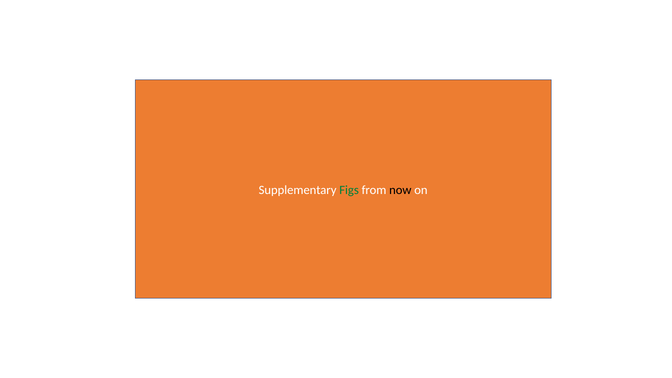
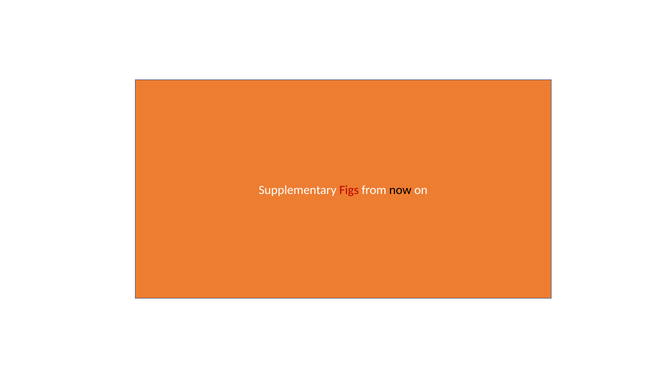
Figs colour: green -> red
